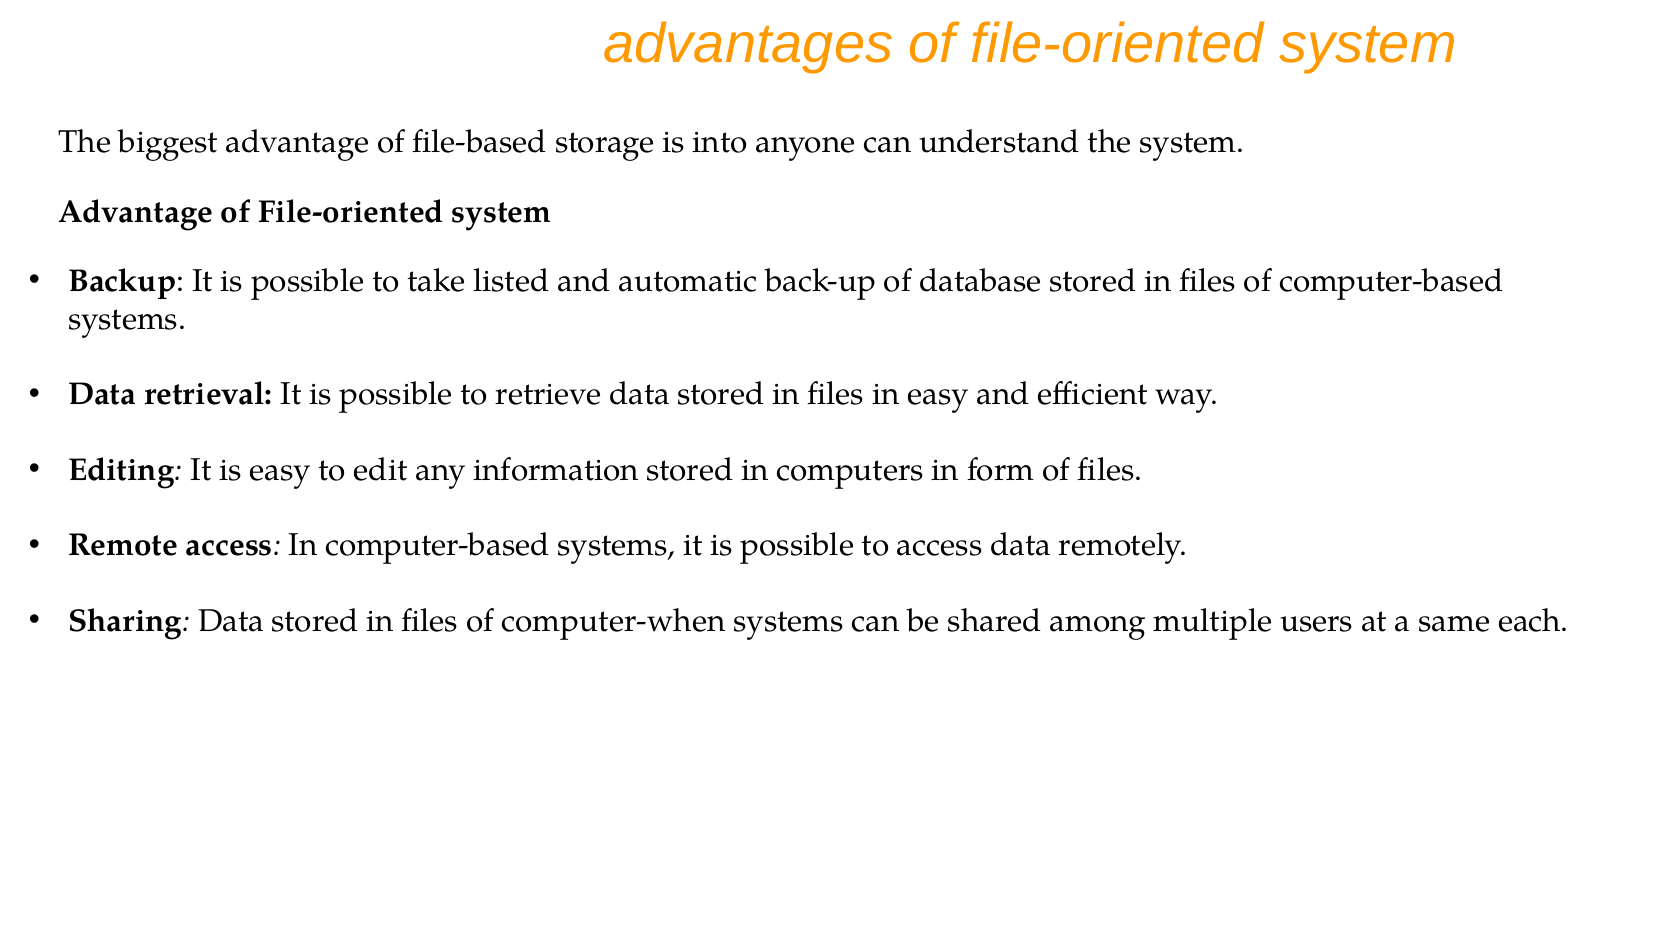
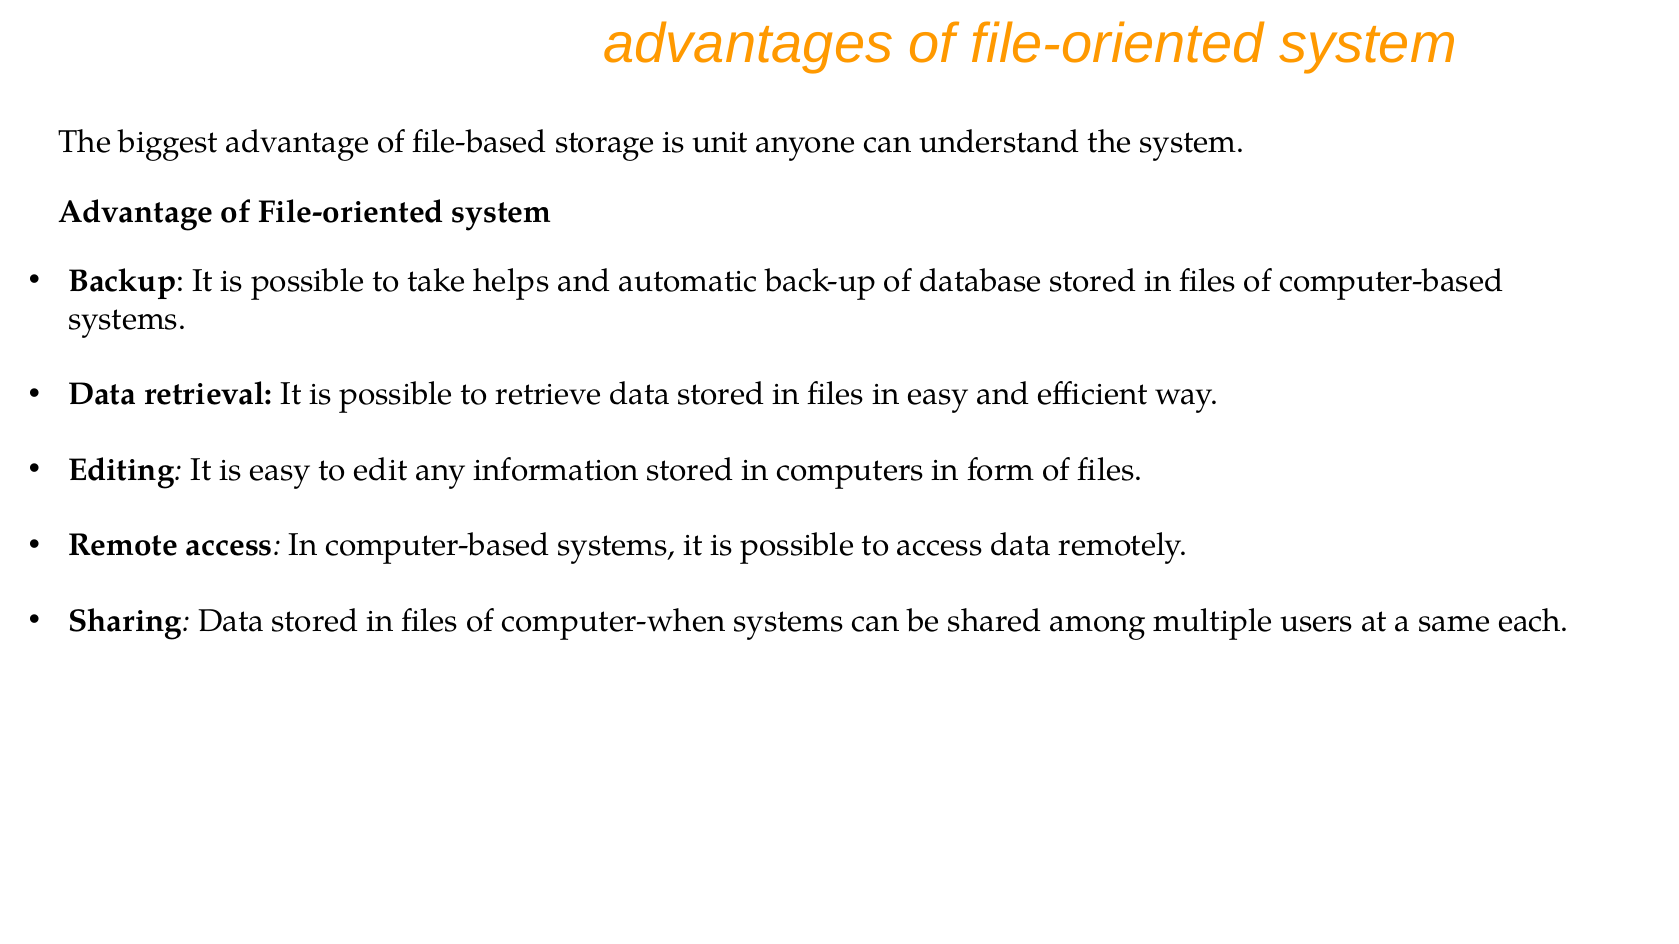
into: into -> unit
listed: listed -> helps
